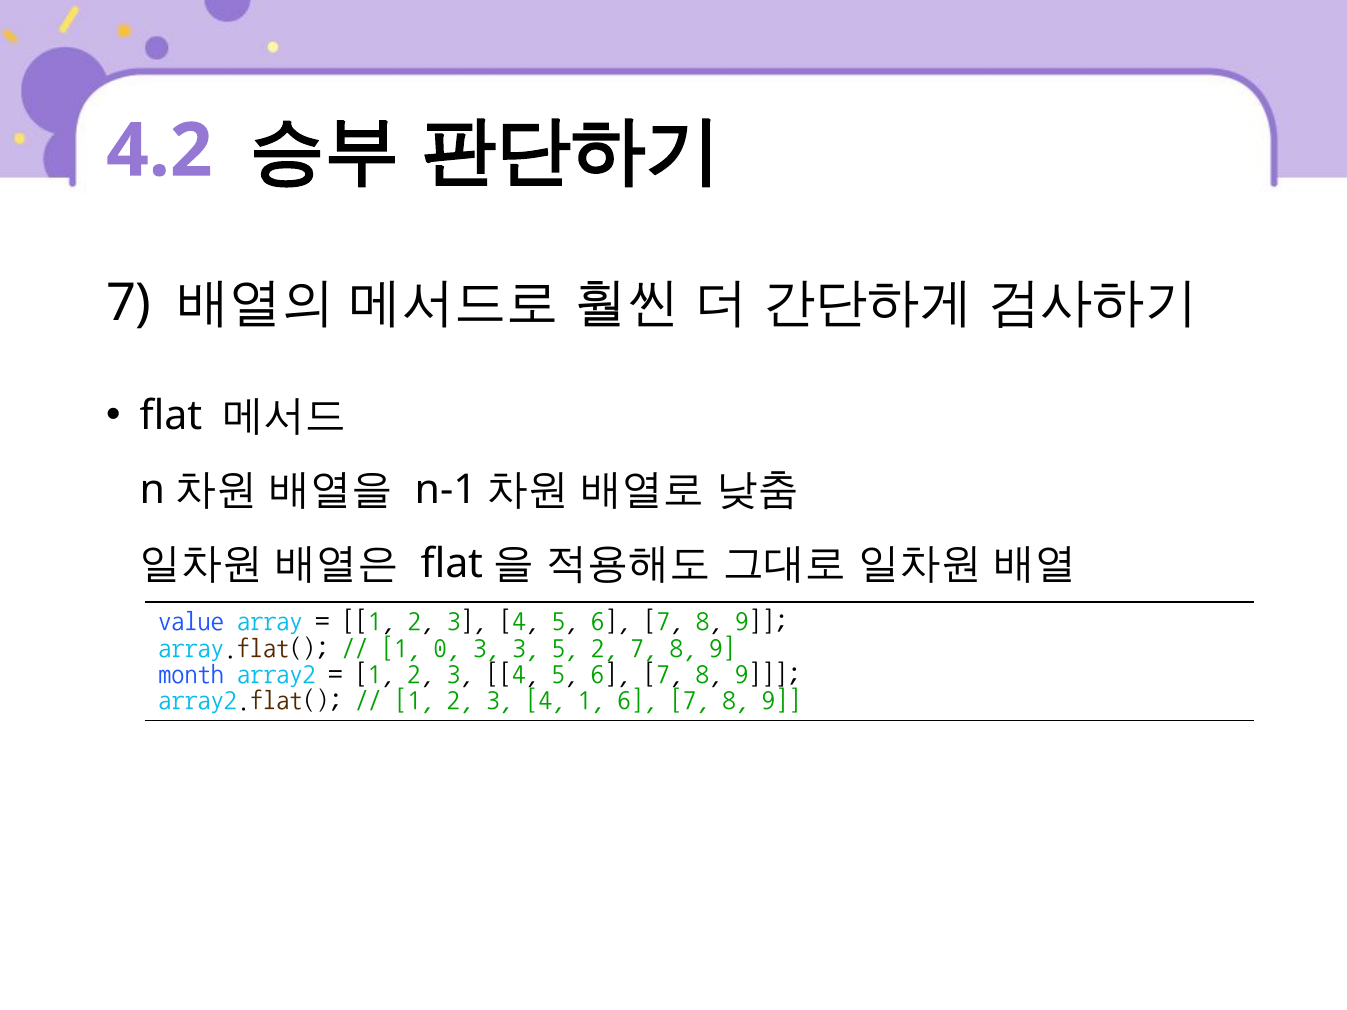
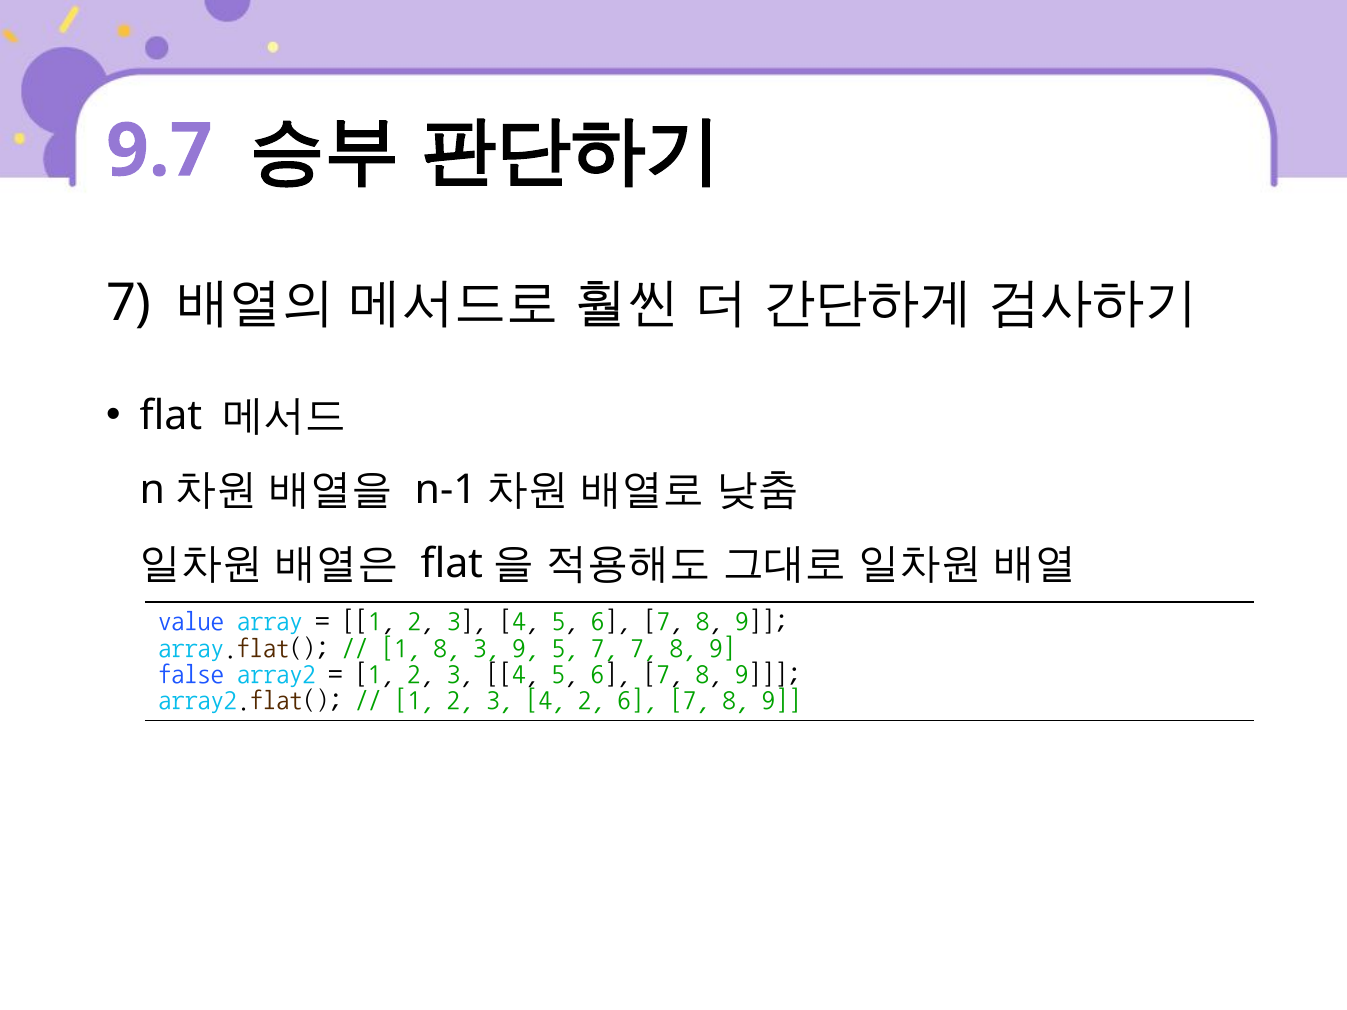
4.2: 4.2 -> 9.7
1 0: 0 -> 8
3 3: 3 -> 9
5 2: 2 -> 7
month: month -> false
4 1: 1 -> 2
